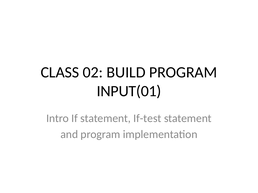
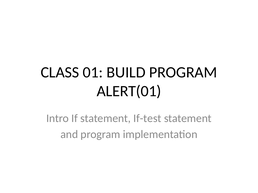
02: 02 -> 01
INPUT(01: INPUT(01 -> ALERT(01
